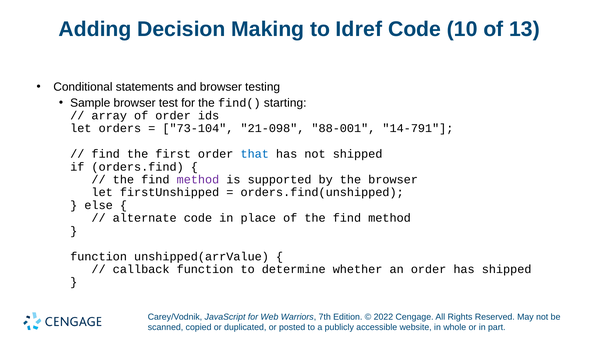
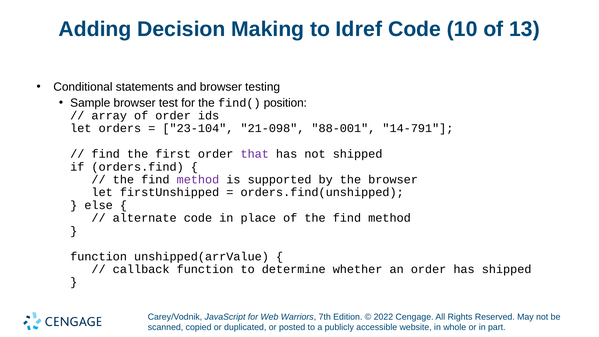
starting: starting -> position
73-104: 73-104 -> 23-104
that colour: blue -> purple
